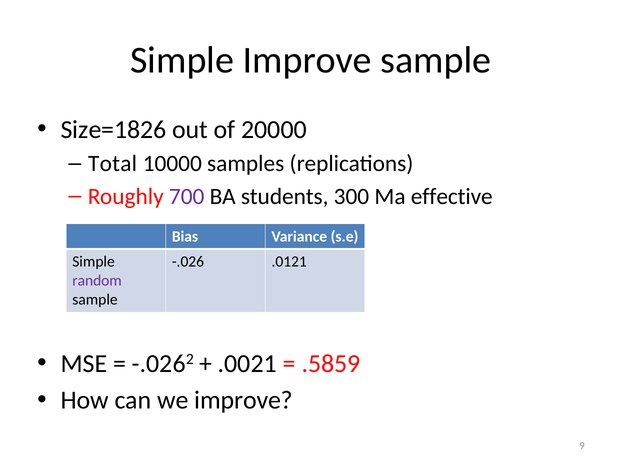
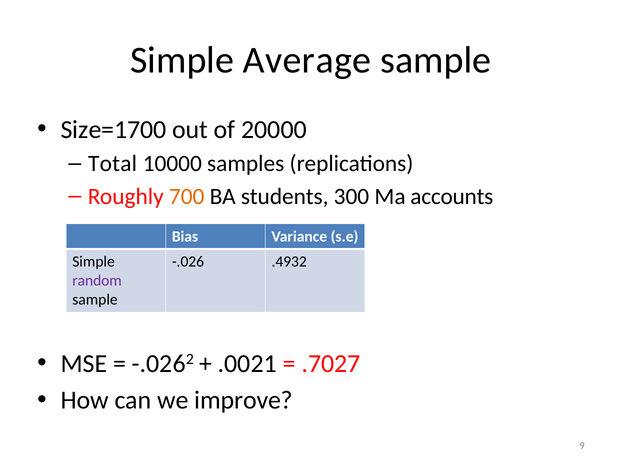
Simple Improve: Improve -> Average
Size=1826: Size=1826 -> Size=1700
700 colour: purple -> orange
effective: effective -> accounts
.0121: .0121 -> .4932
.5859: .5859 -> .7027
